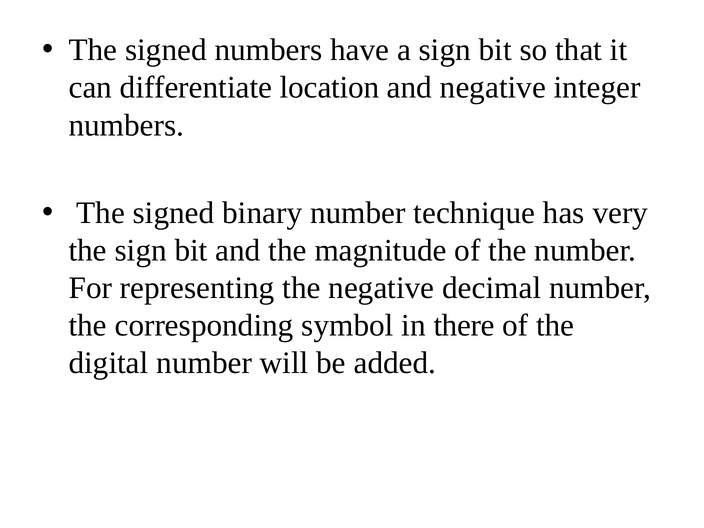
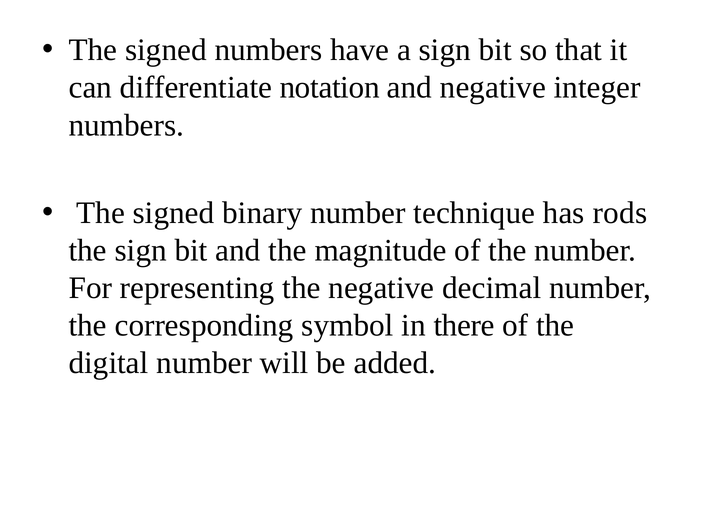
location: location -> notation
very: very -> rods
